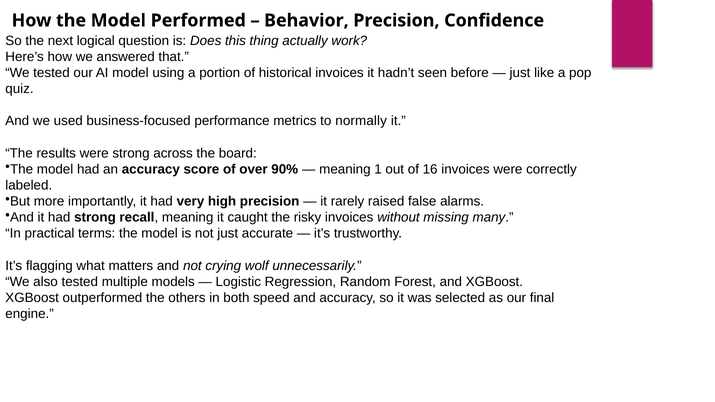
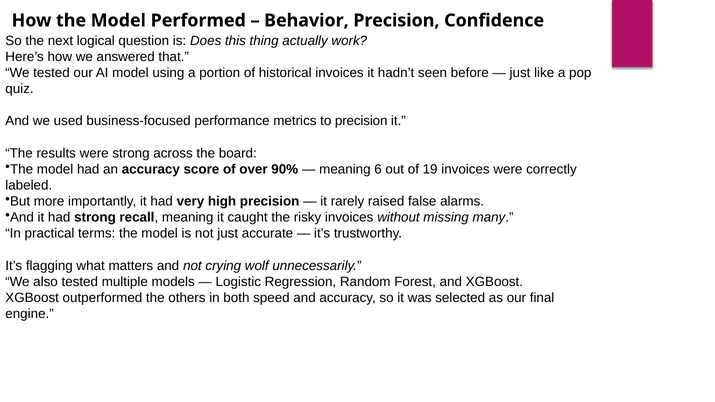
to normally: normally -> precision
1: 1 -> 6
16: 16 -> 19
